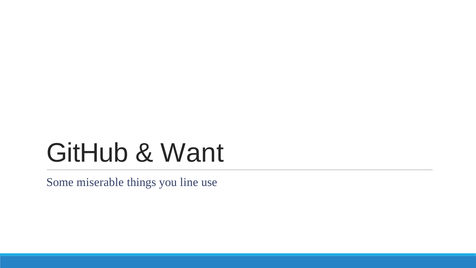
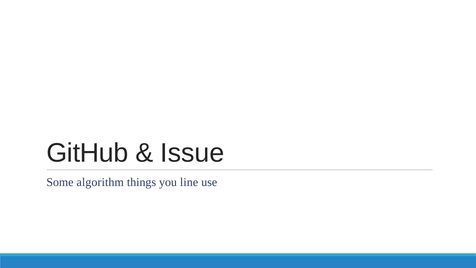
Want: Want -> Issue
miserable: miserable -> algorithm
